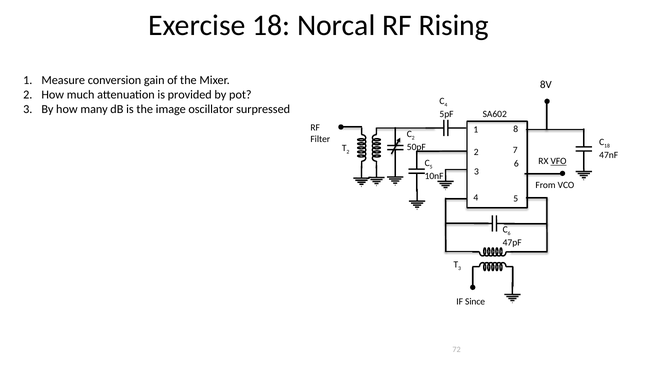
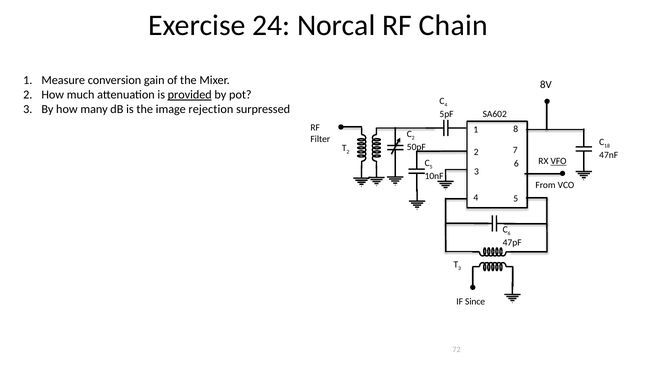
Exercise 18: 18 -> 24
Rising: Rising -> Chain
provided underline: none -> present
oscillator: oscillator -> rejection
